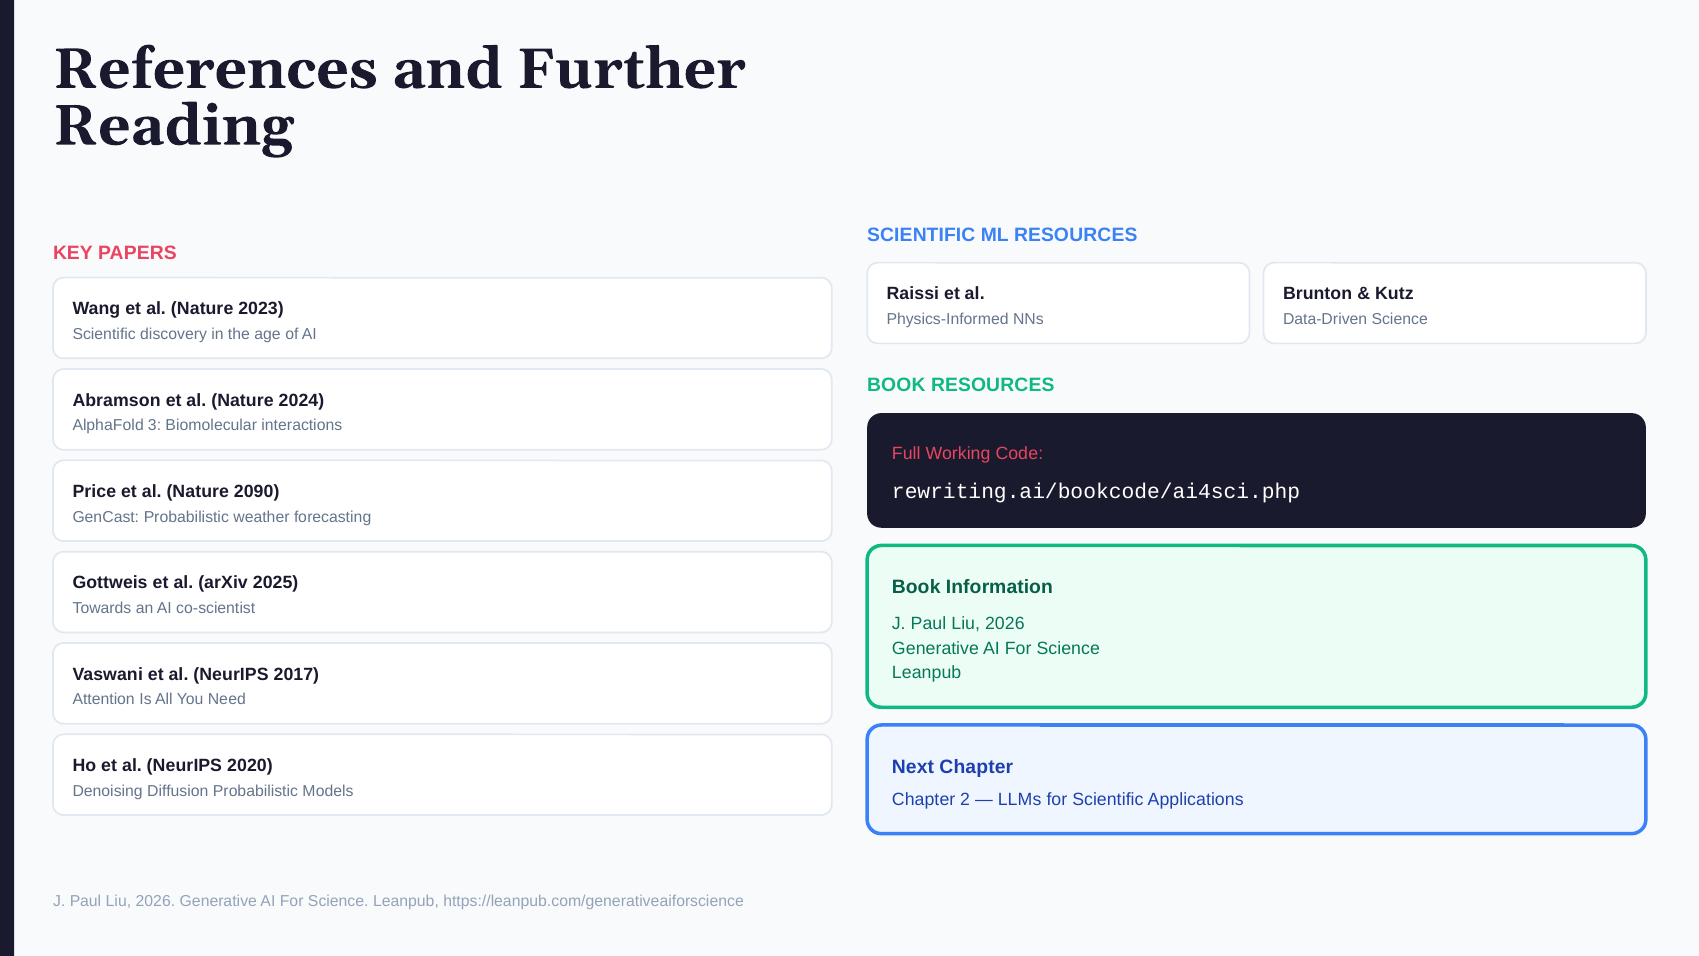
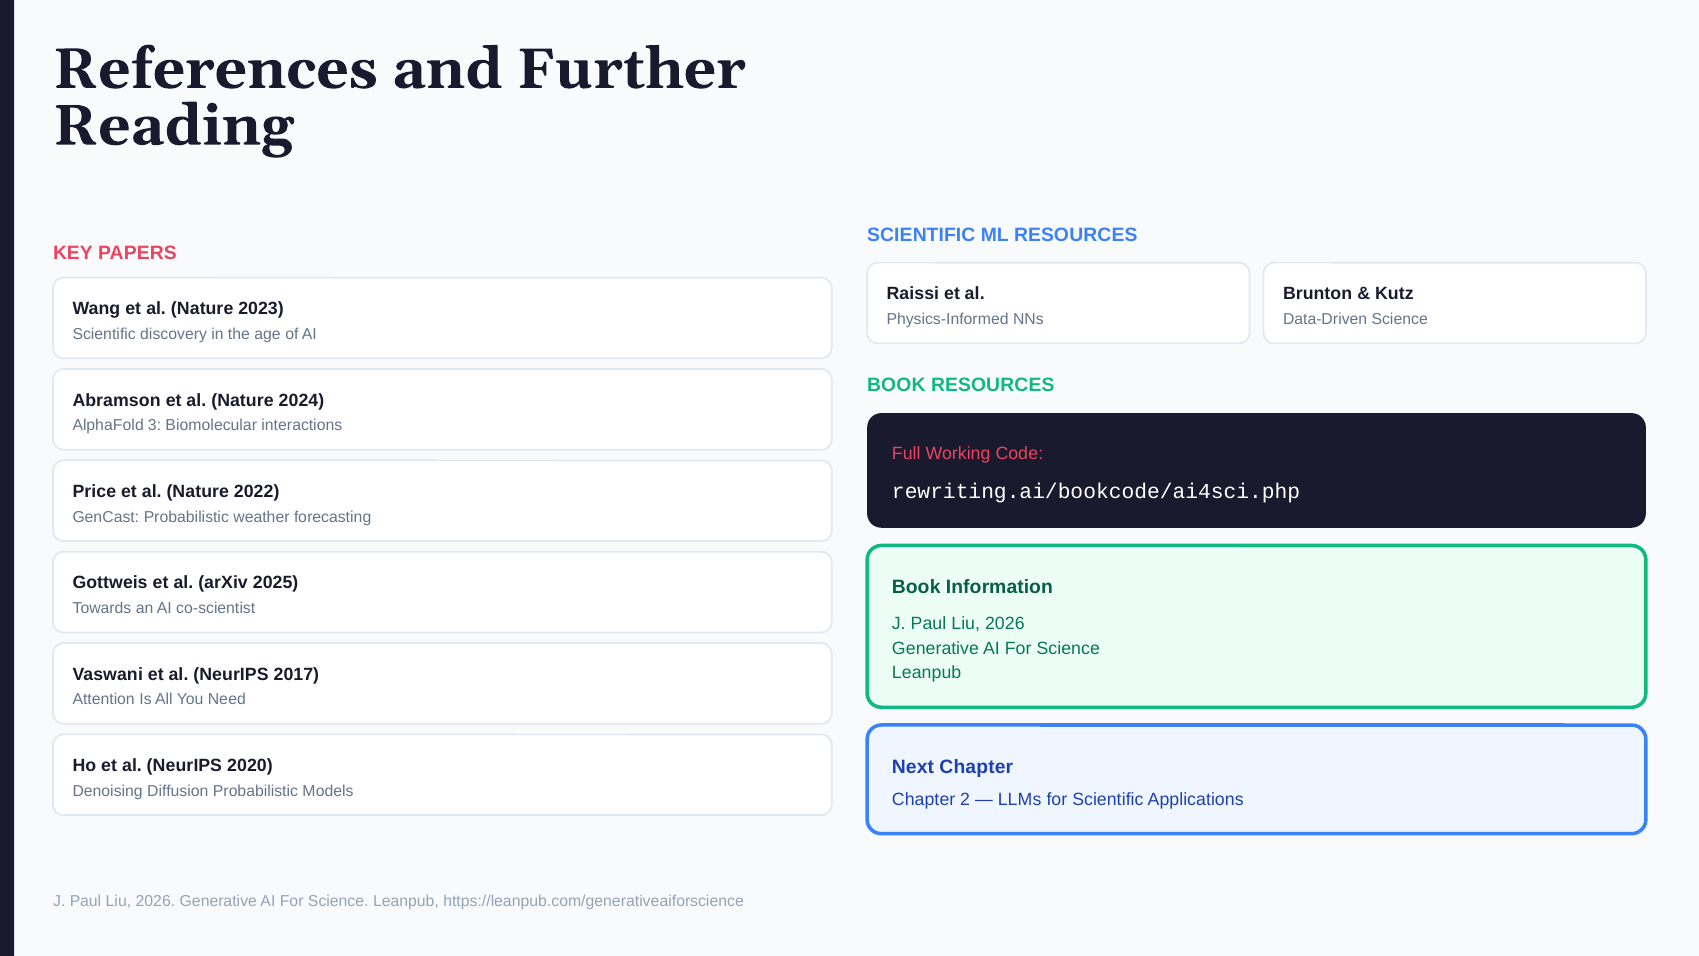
2090: 2090 -> 2022
